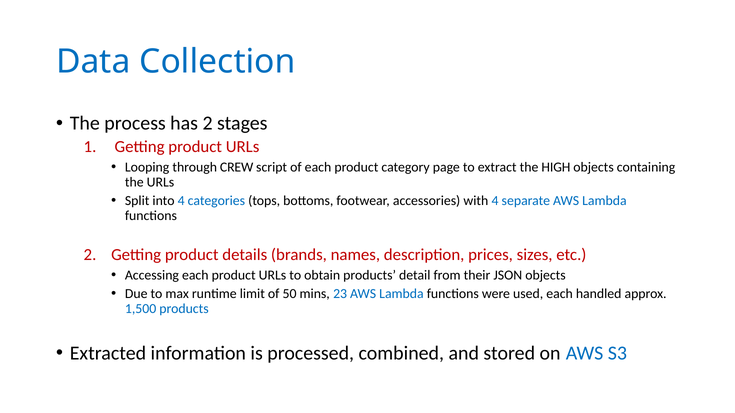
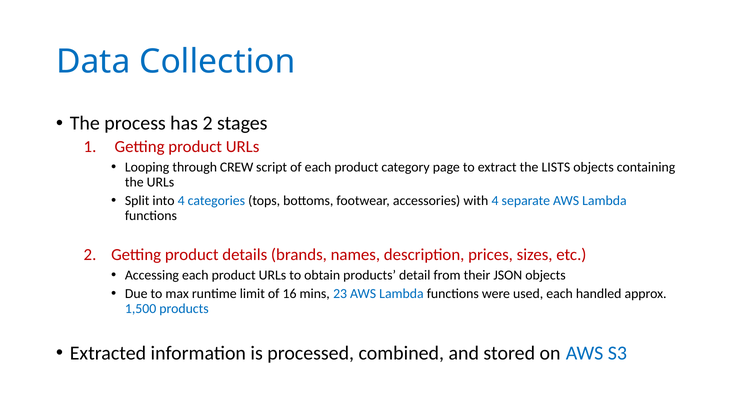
HIGH: HIGH -> LISTS
50: 50 -> 16
